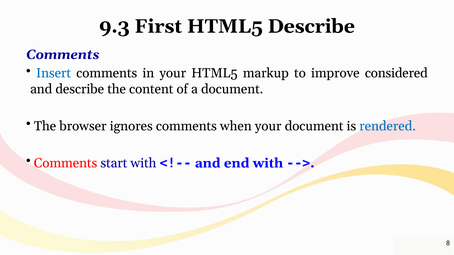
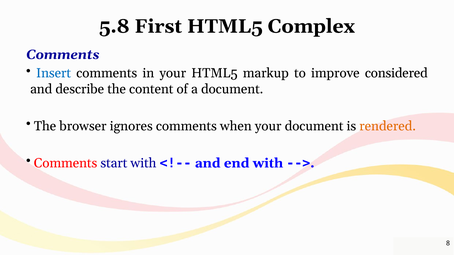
9.3: 9.3 -> 5.8
HTML5 Describe: Describe -> Complex
rendered colour: blue -> orange
